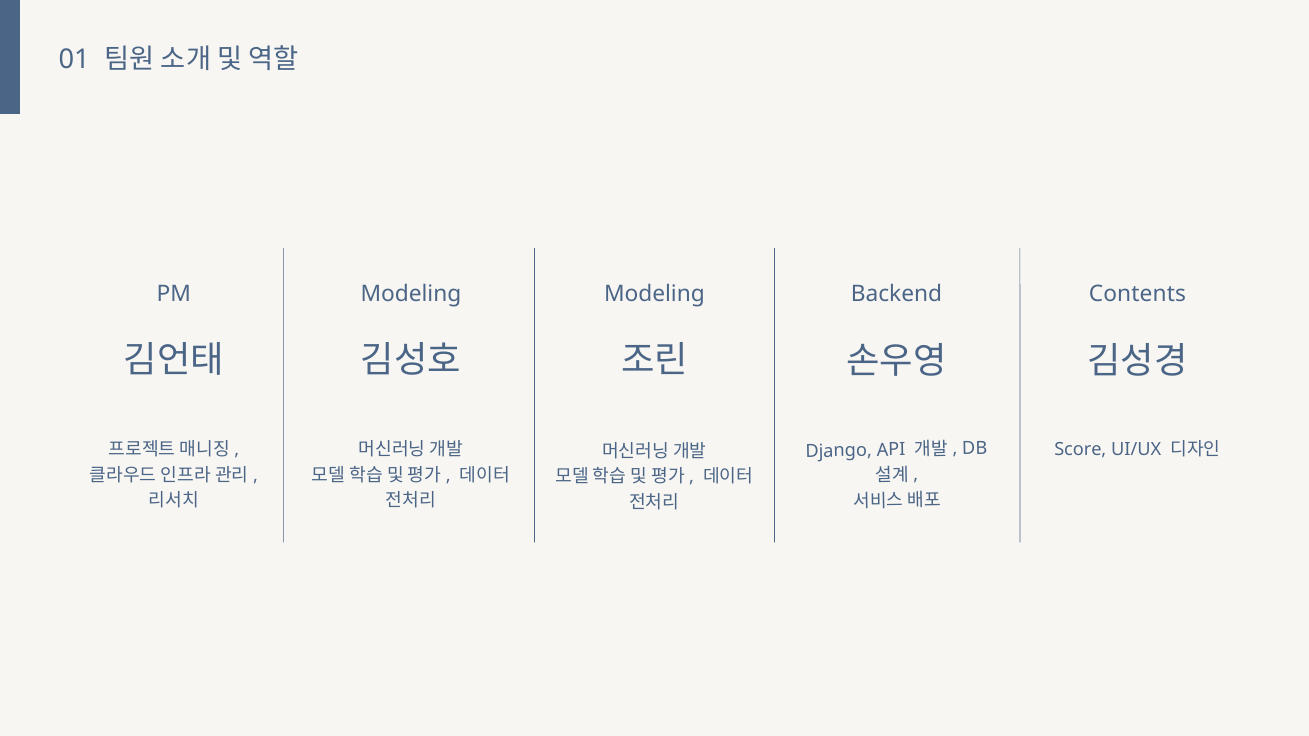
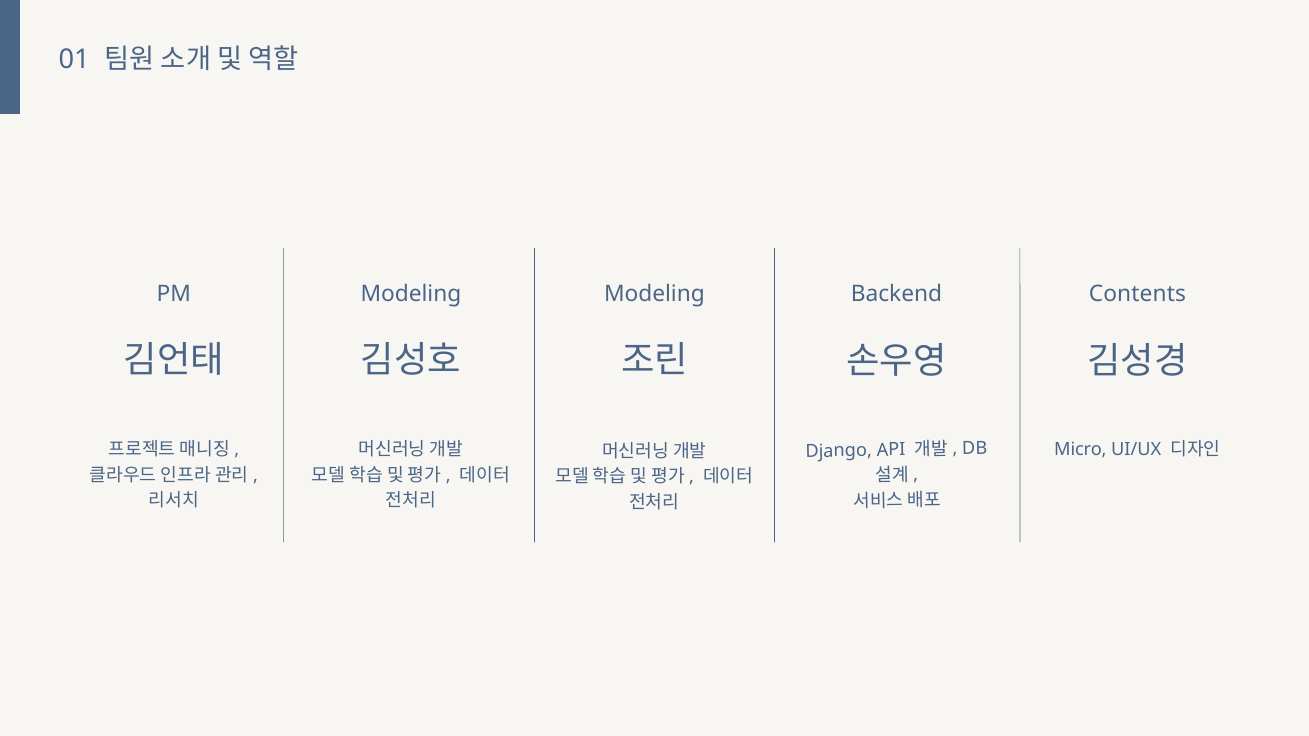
Score: Score -> Micro
